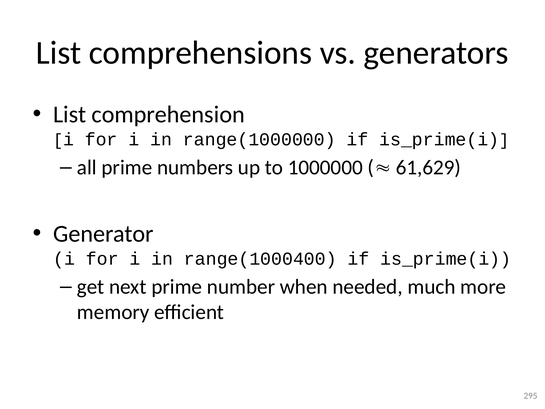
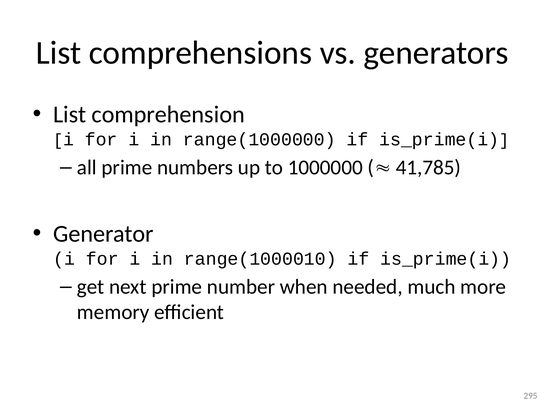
61,629: 61,629 -> 41,785
range(1000400: range(1000400 -> range(1000010
